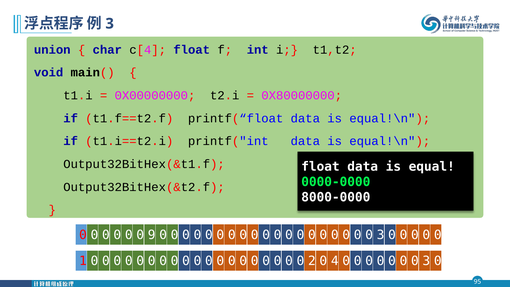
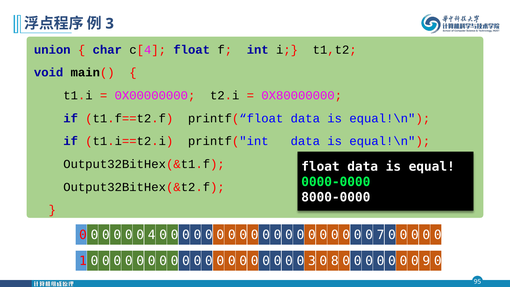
9: 9 -> 4
3 at (381, 235): 3 -> 7
0 2: 2 -> 3
4: 4 -> 8
3 at (426, 261): 3 -> 9
